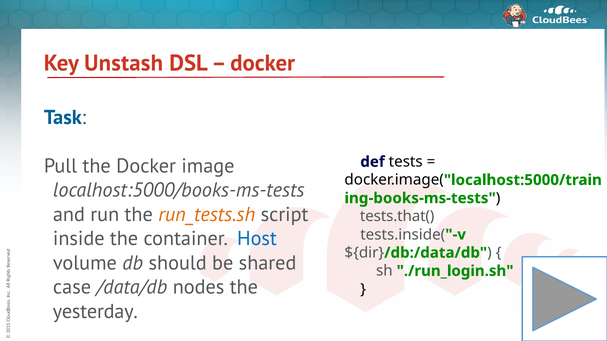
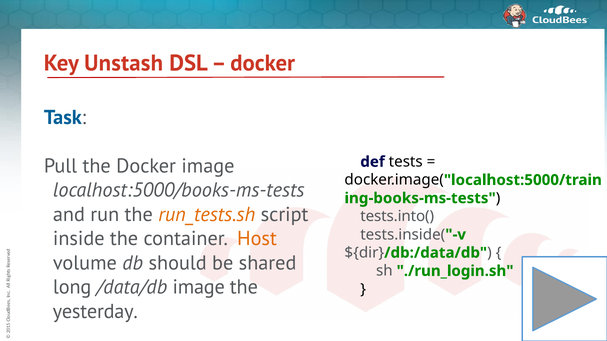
tests.that(: tests.that( -> tests.into(
Host colour: blue -> orange
case: case -> long
/data/db nodes: nodes -> image
